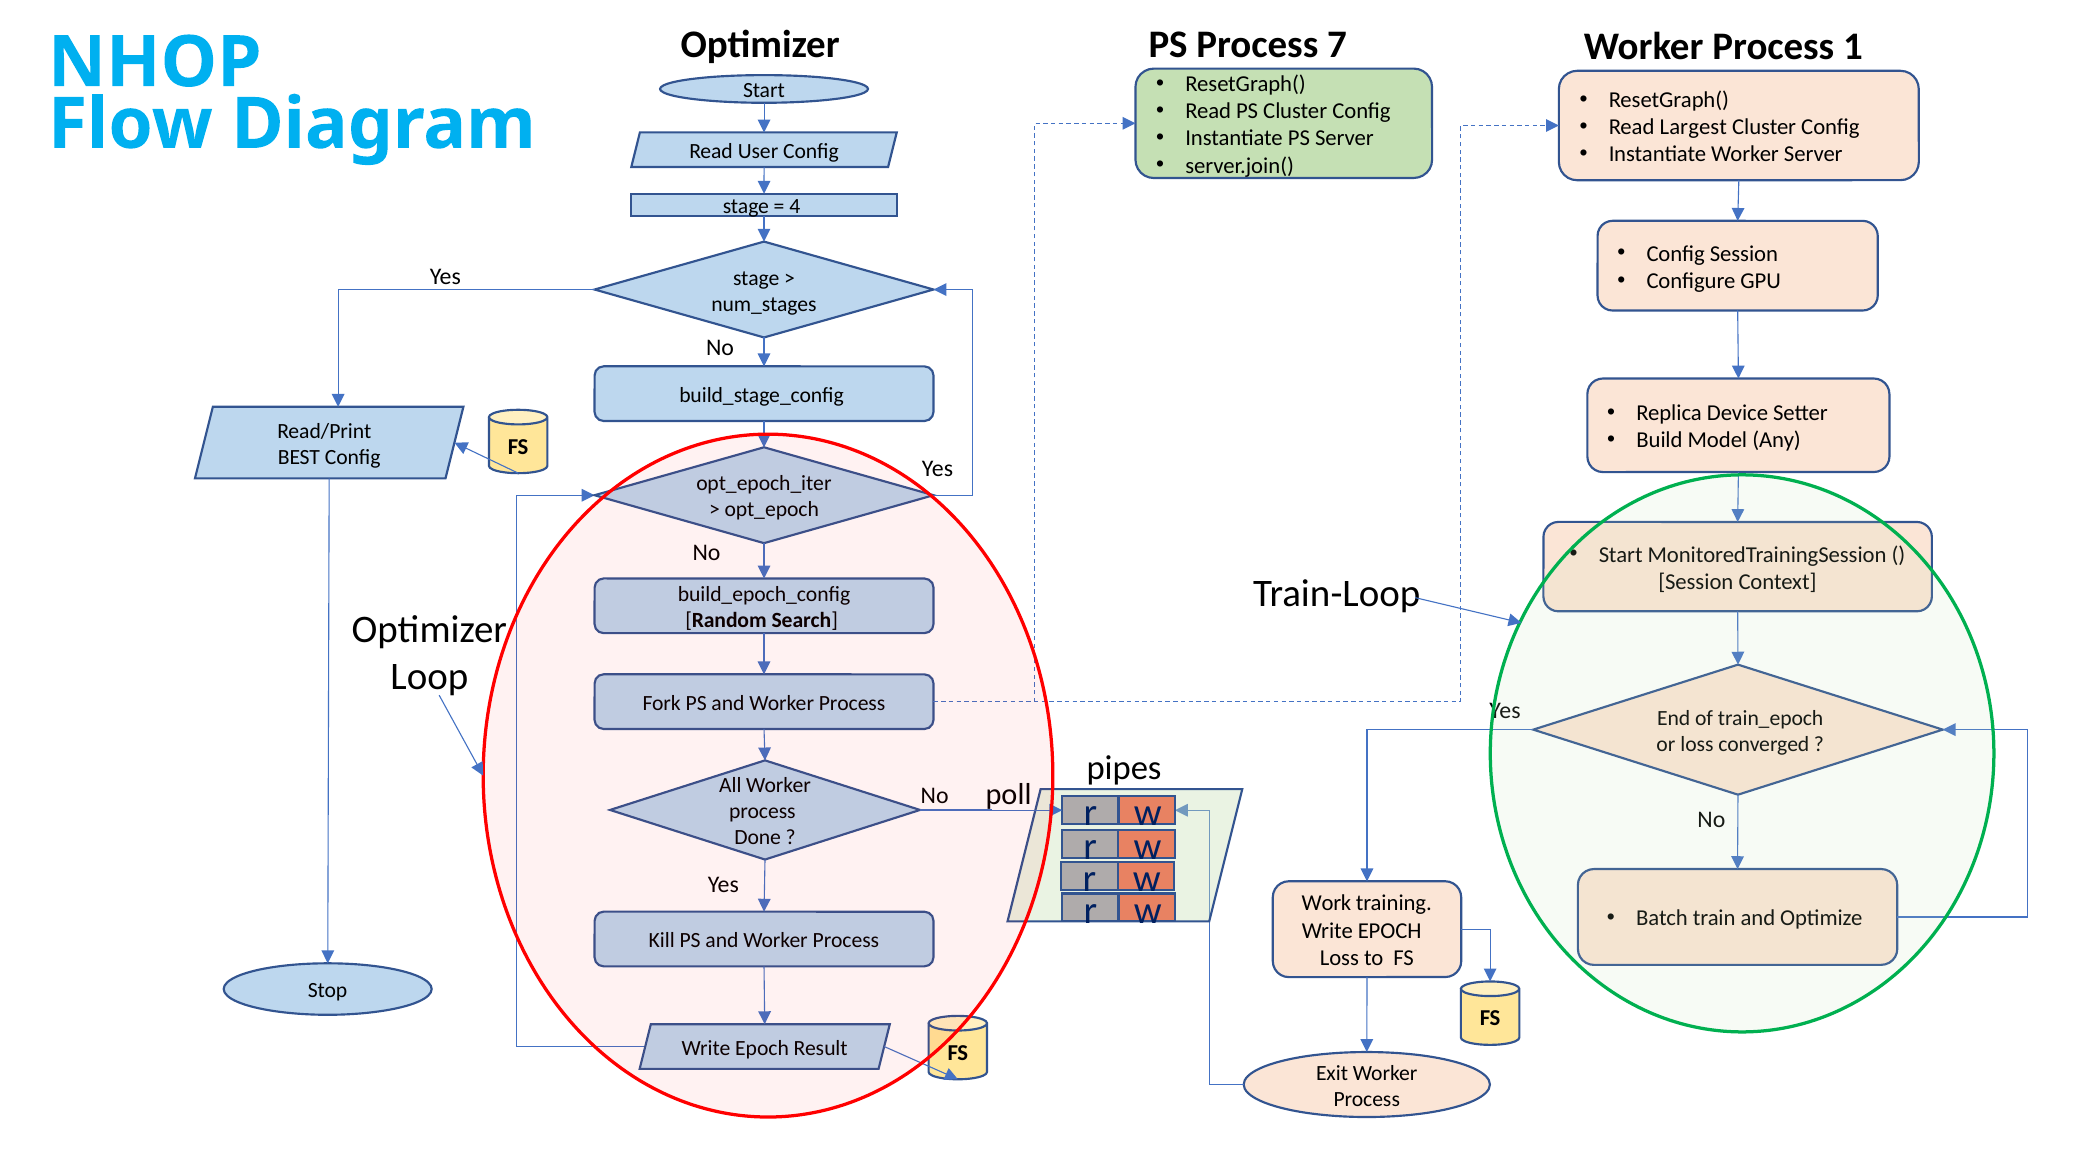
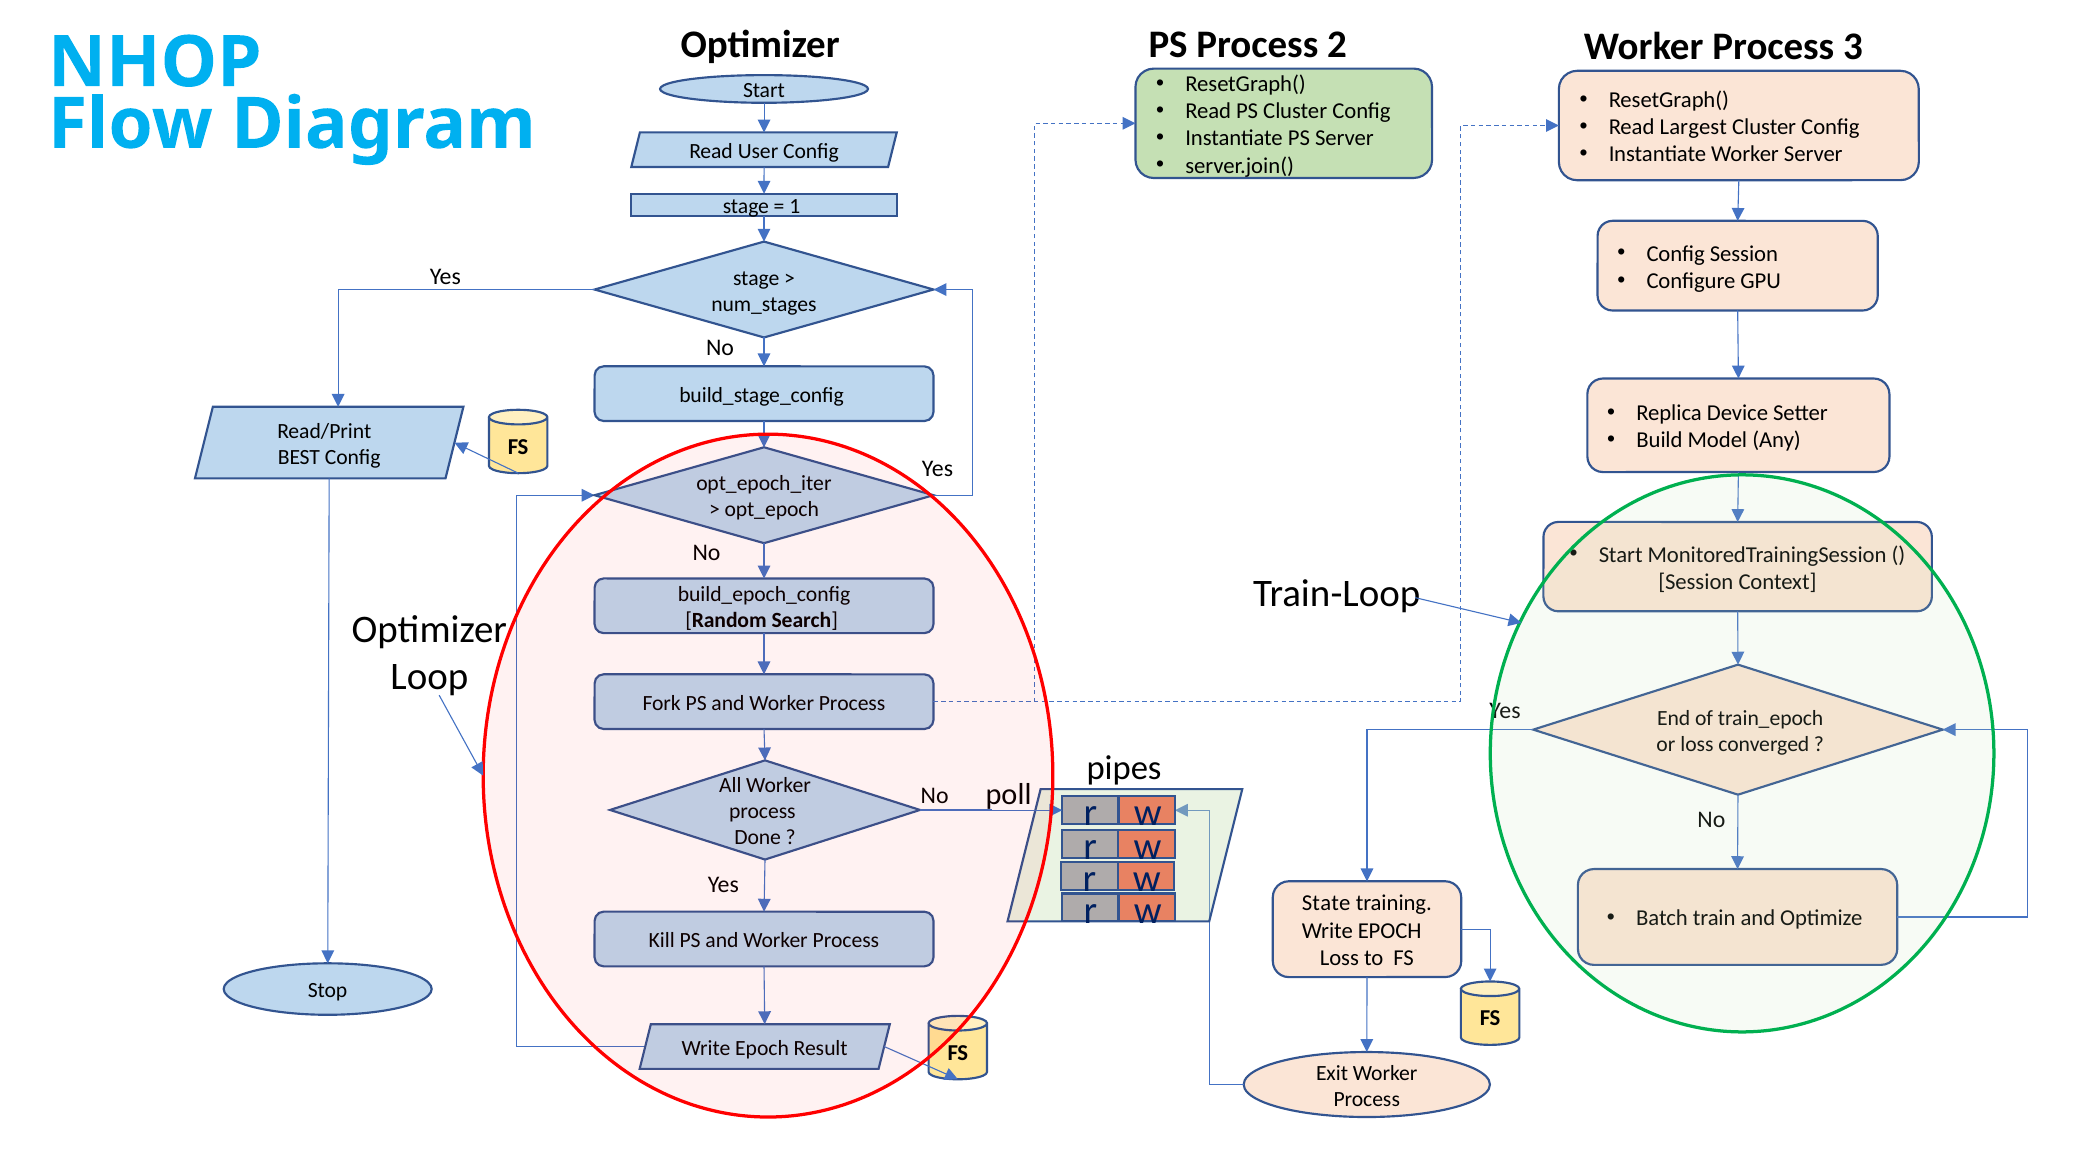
7: 7 -> 2
1: 1 -> 3
4: 4 -> 1
Work: Work -> State
